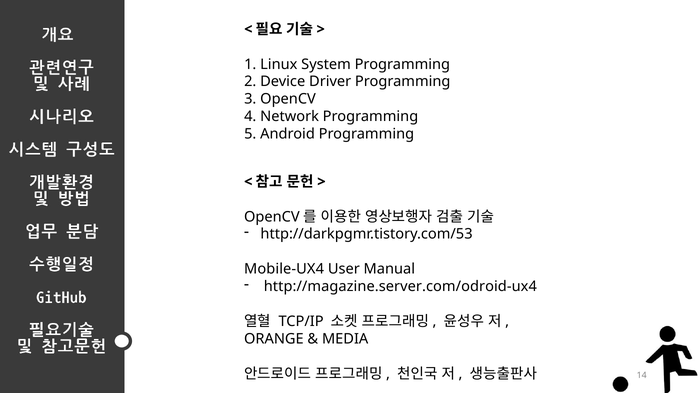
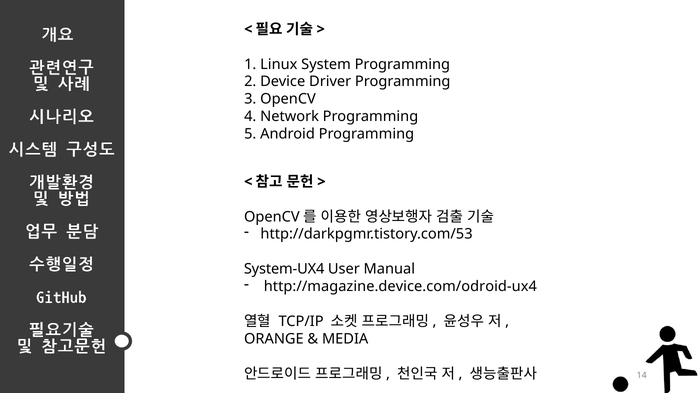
Mobile-UX4: Mobile-UX4 -> System-UX4
http://magazine.server.com/odroid-ux4: http://magazine.server.com/odroid-ux4 -> http://magazine.device.com/odroid-ux4
